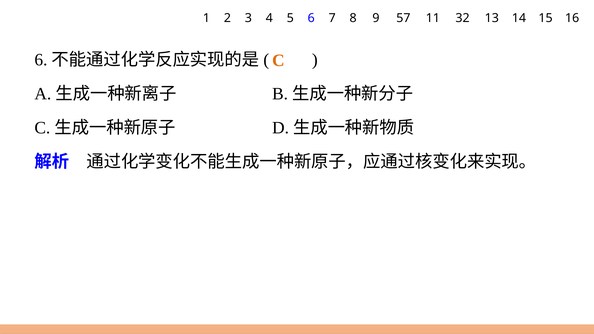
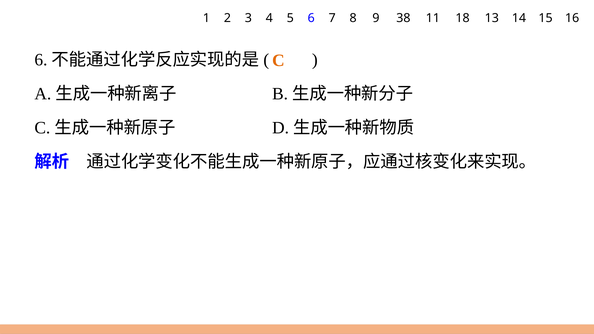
57: 57 -> 38
32: 32 -> 18
